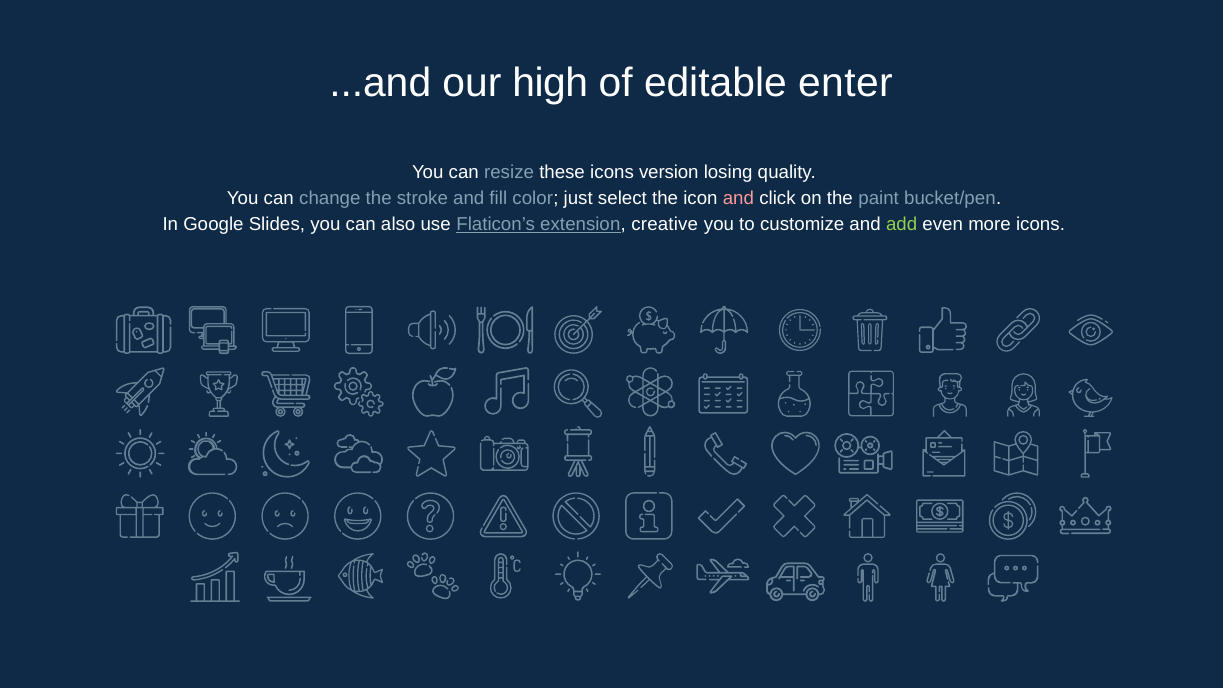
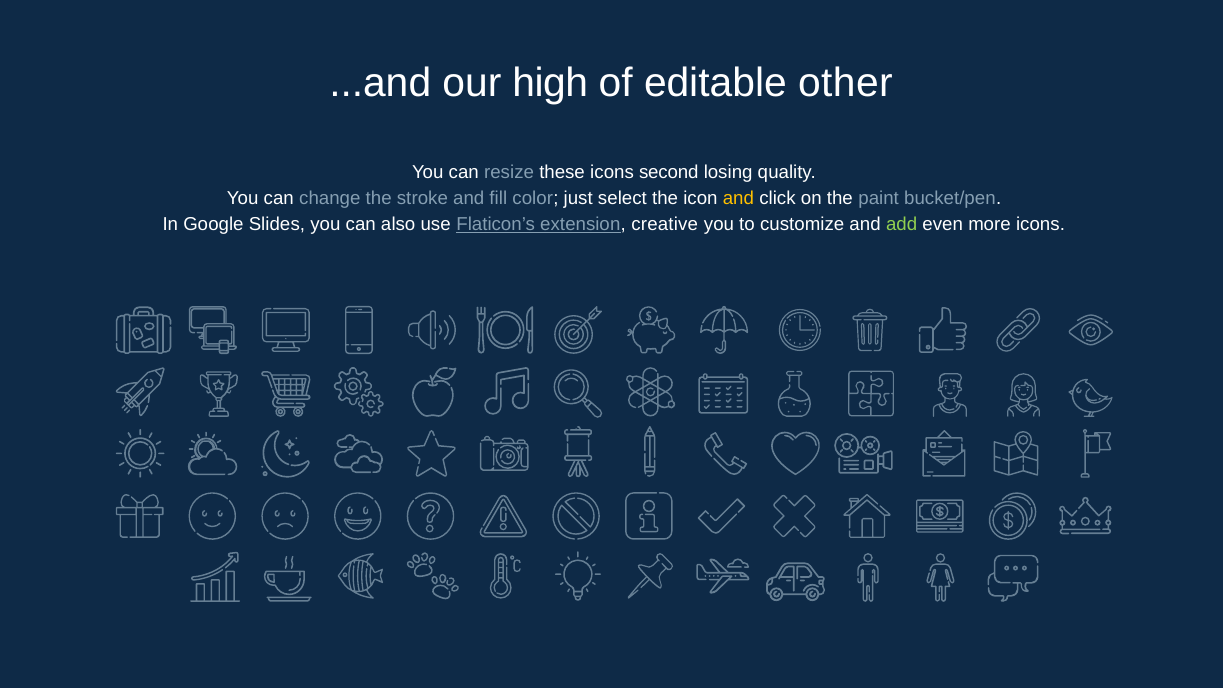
enter: enter -> other
version: version -> second
and at (738, 198) colour: pink -> yellow
